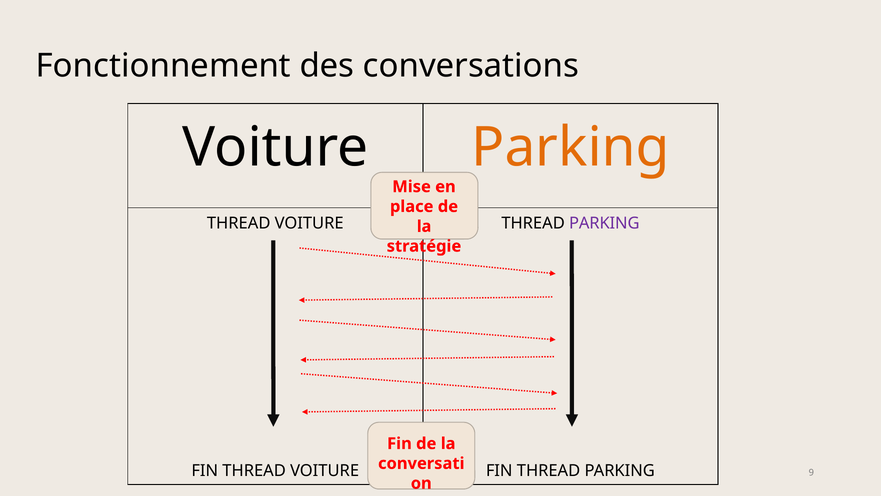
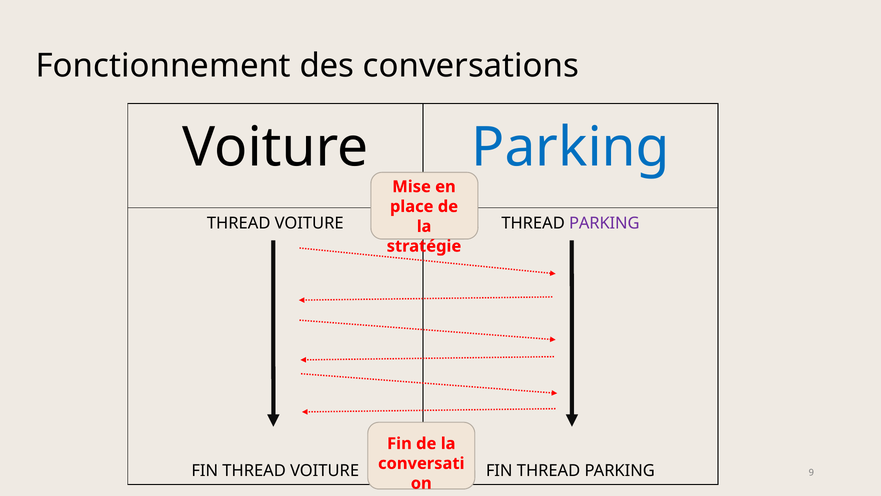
Parking at (570, 147) colour: orange -> blue
